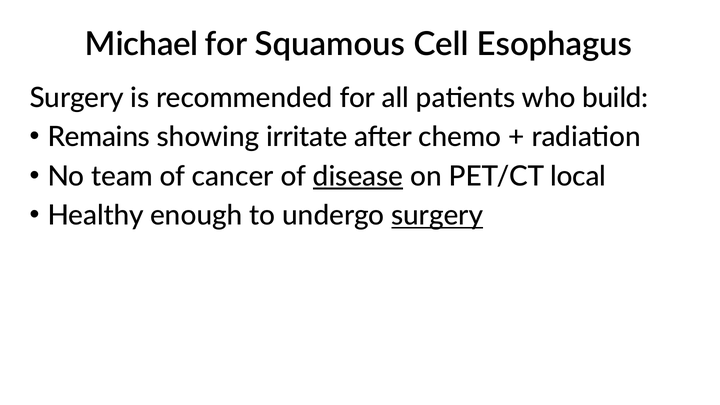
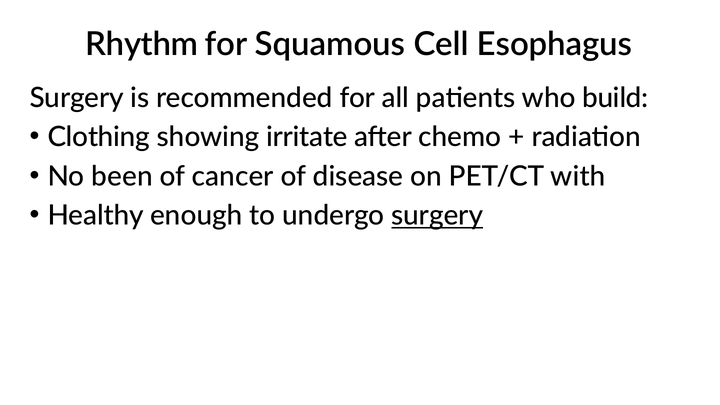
Michael: Michael -> Rhythm
Remains: Remains -> Clothing
team: team -> been
disease underline: present -> none
local: local -> with
